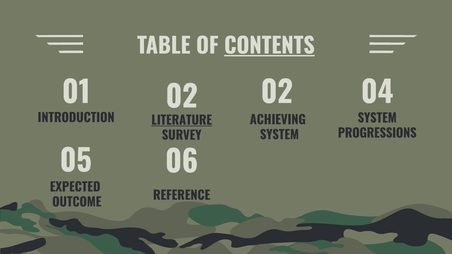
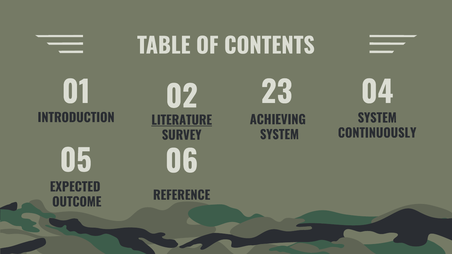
CONTENTS underline: present -> none
02 02: 02 -> 23
PROGRESSIONS: PROGRESSIONS -> CONTINUOUSLY
